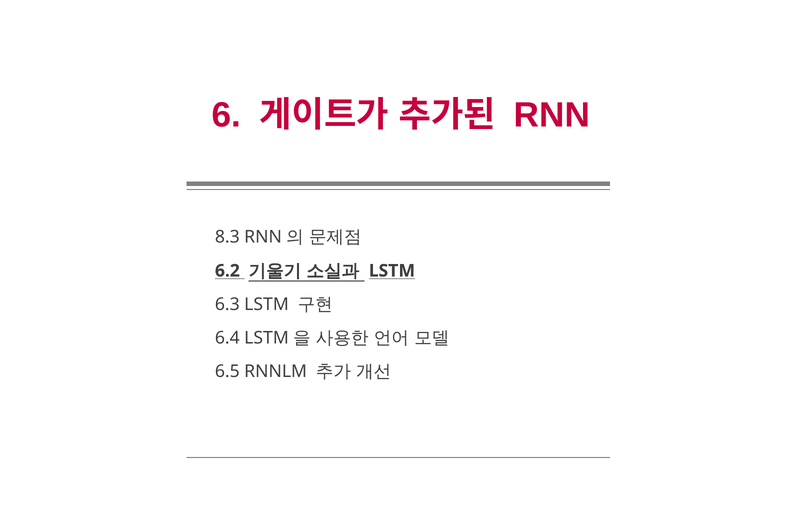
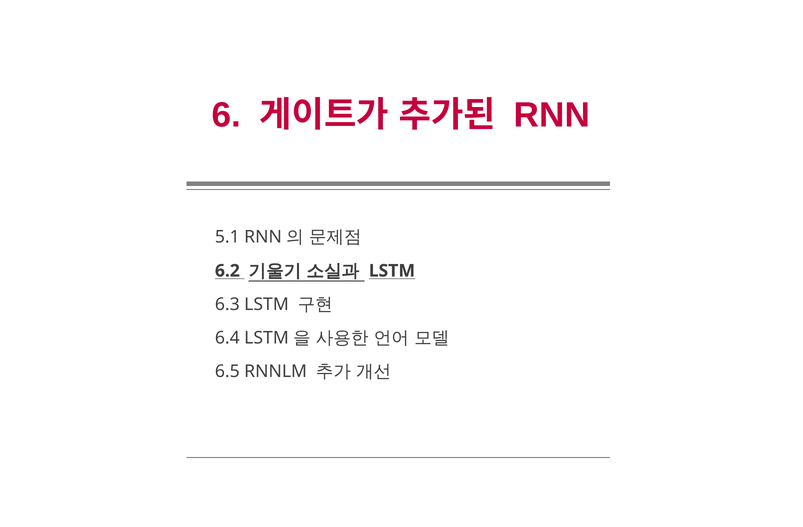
8.3: 8.3 -> 5.1
